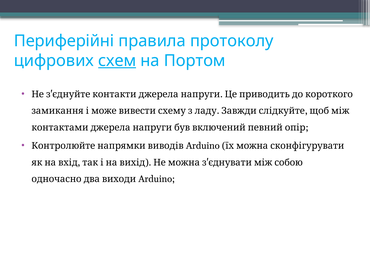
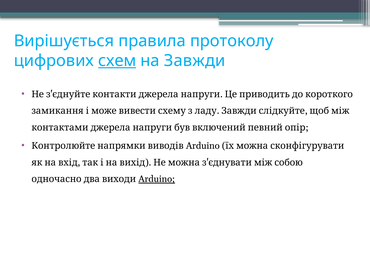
Периферійні: Периферійні -> Вирішується
Портом: Портом -> Завжди
Arduino at (157, 179) underline: none -> present
